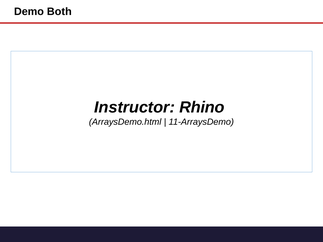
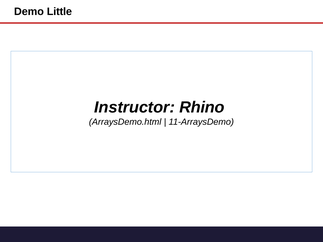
Both: Both -> Little
